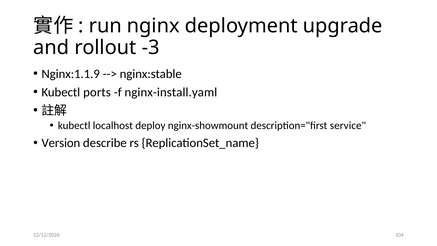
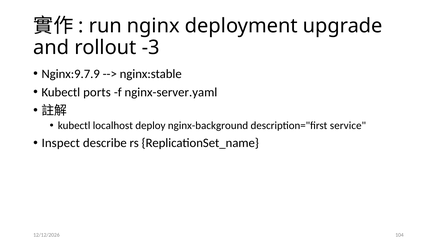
Nginx:1.1.9: Nginx:1.1.9 -> Nginx:9.7.9
nginx-install.yaml: nginx-install.yaml -> nginx-server.yaml
nginx-showmount: nginx-showmount -> nginx-background
Version: Version -> Inspect
